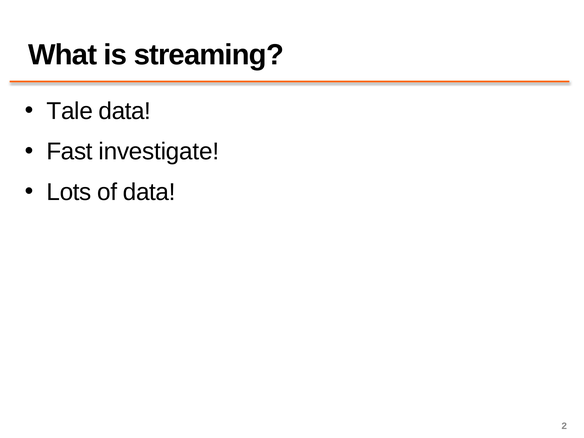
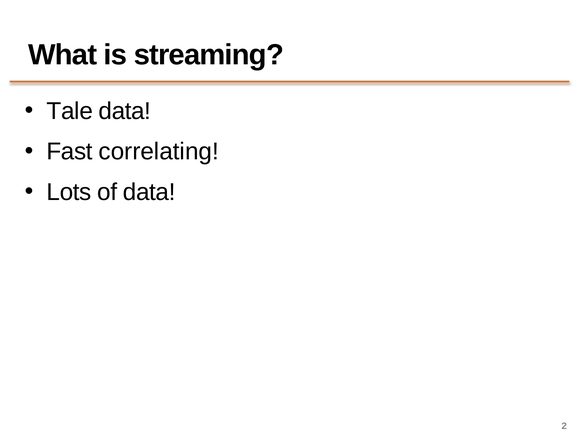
investigate: investigate -> correlating
